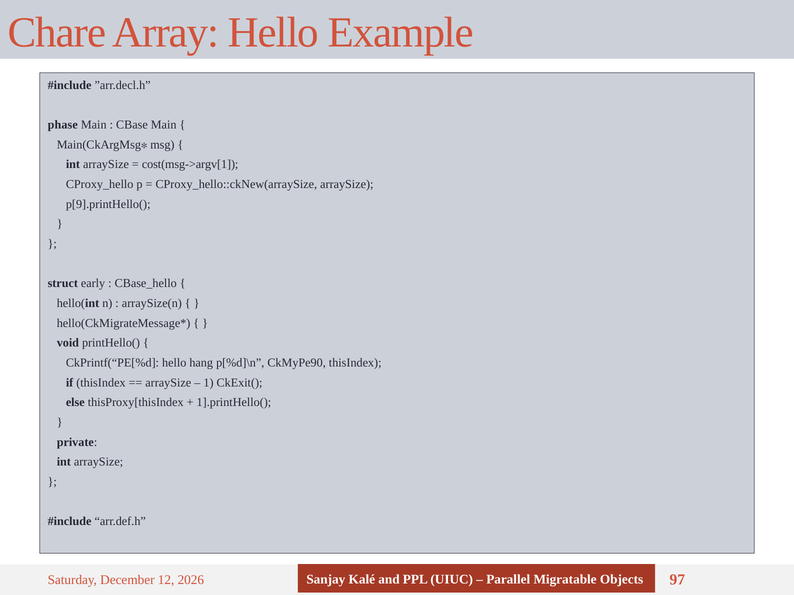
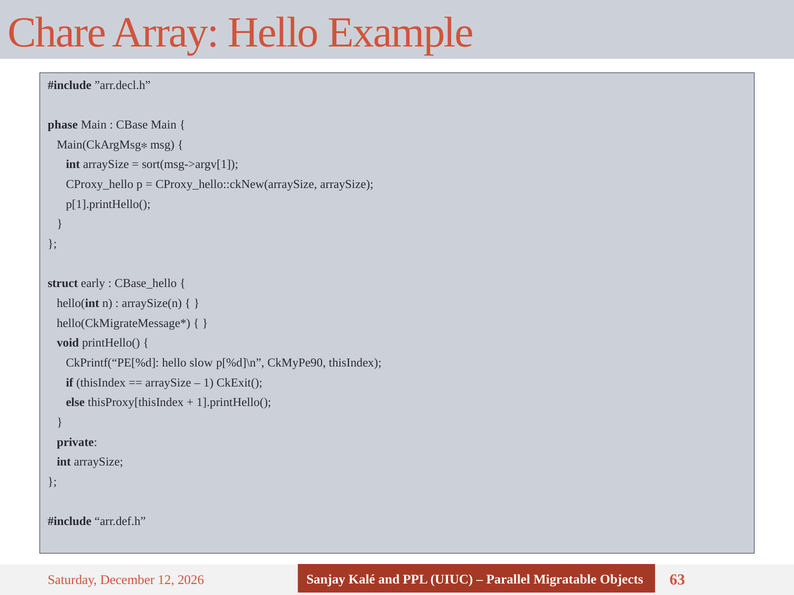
cost(msg->argv[1: cost(msg->argv[1 -> sort(msg->argv[1
p[9].printHello(: p[9].printHello( -> p[1].printHello(
hang: hang -> slow
97: 97 -> 63
